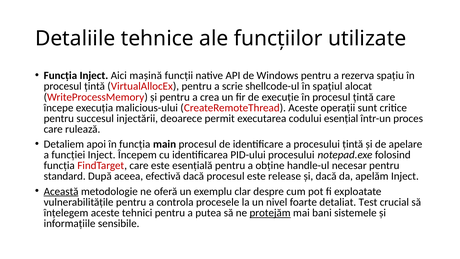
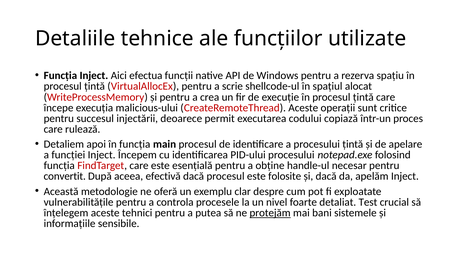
mașină: mașină -> efectua
esențial: esențial -> copiază
standard: standard -> convertit
release: release -> folosite
Această underline: present -> none
